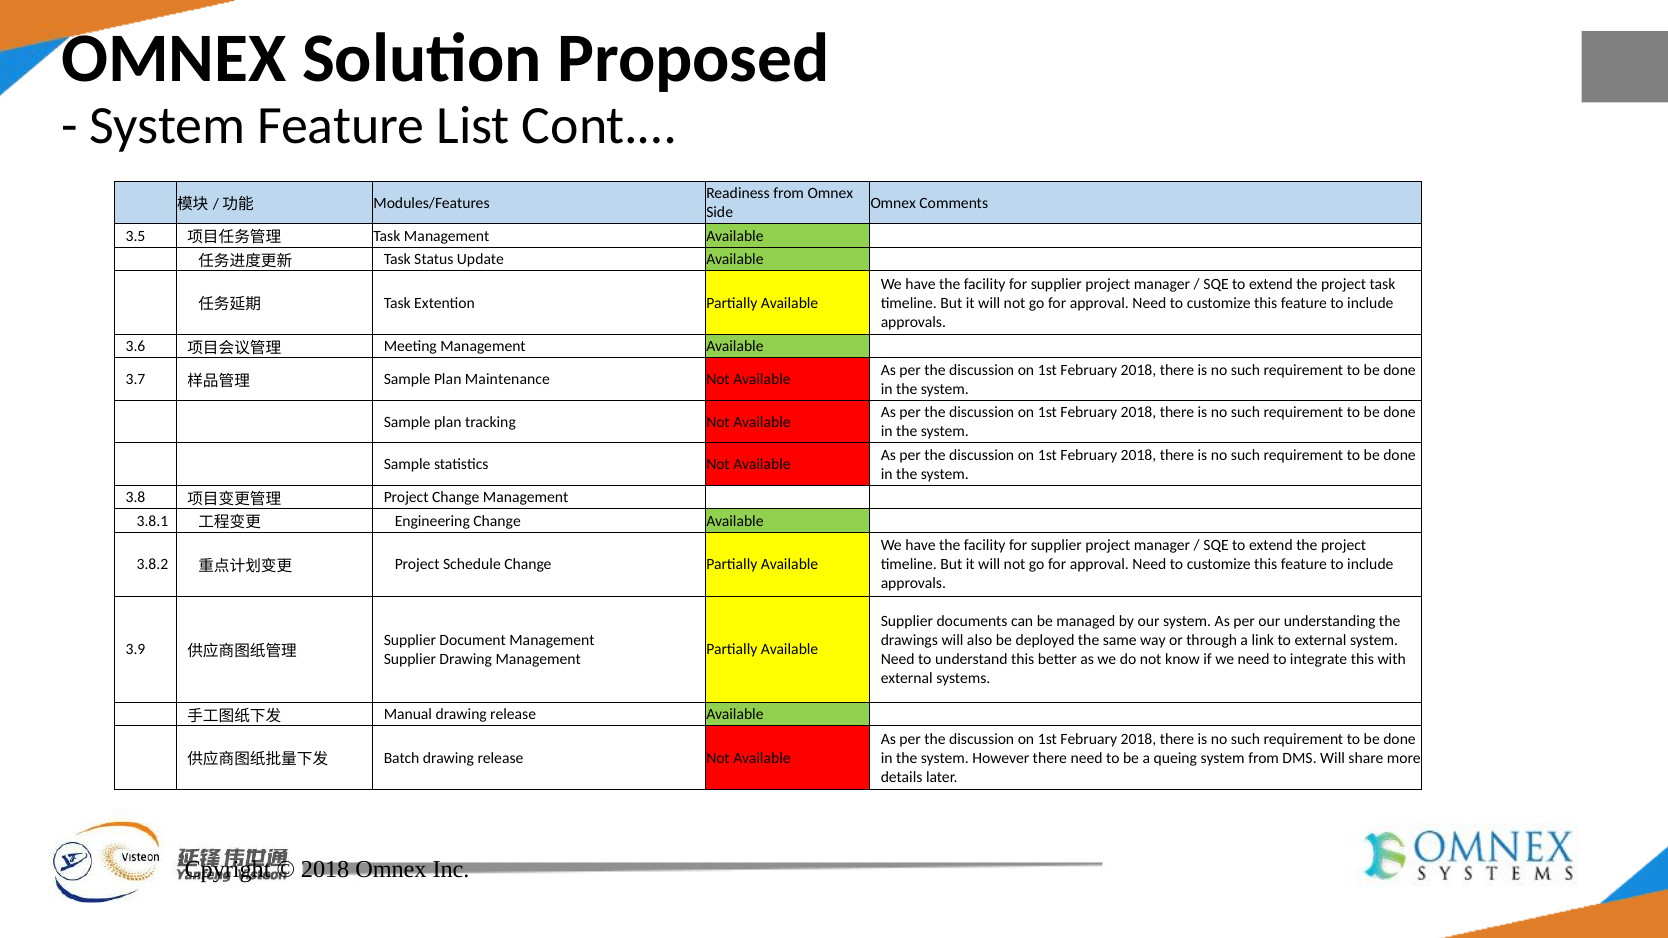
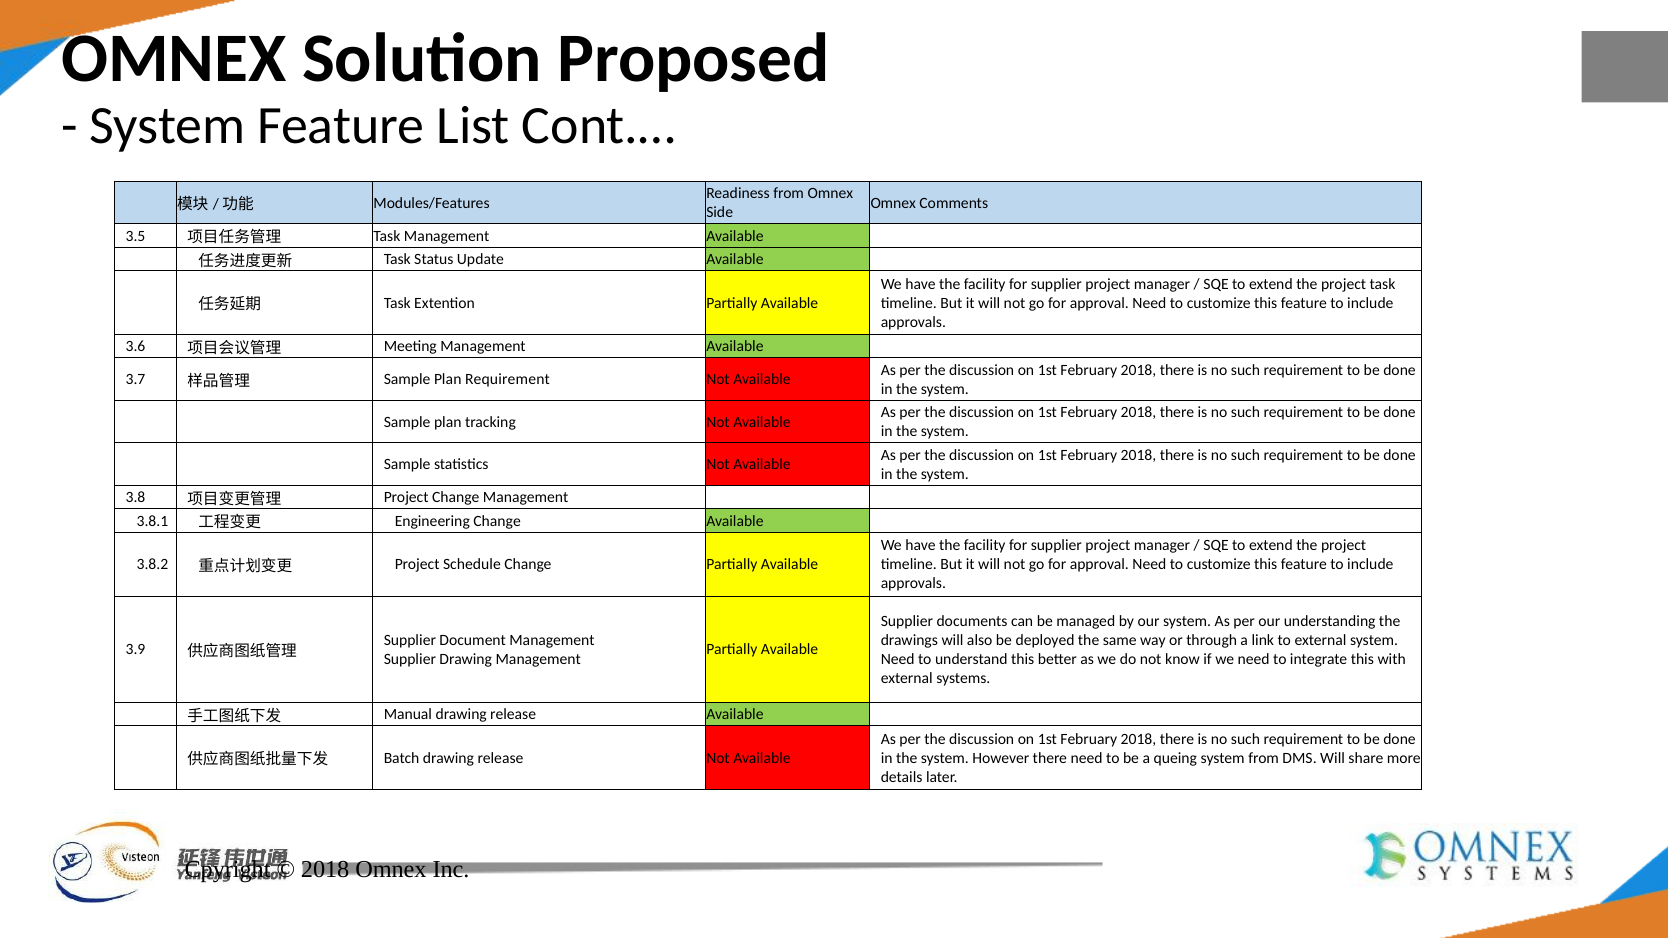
Plan Maintenance: Maintenance -> Requirement
